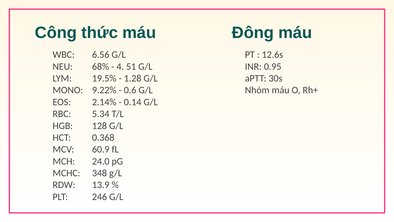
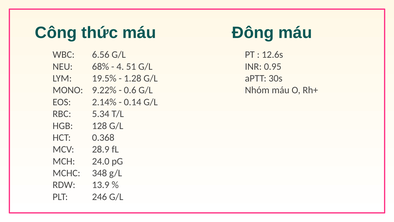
60.9: 60.9 -> 28.9
